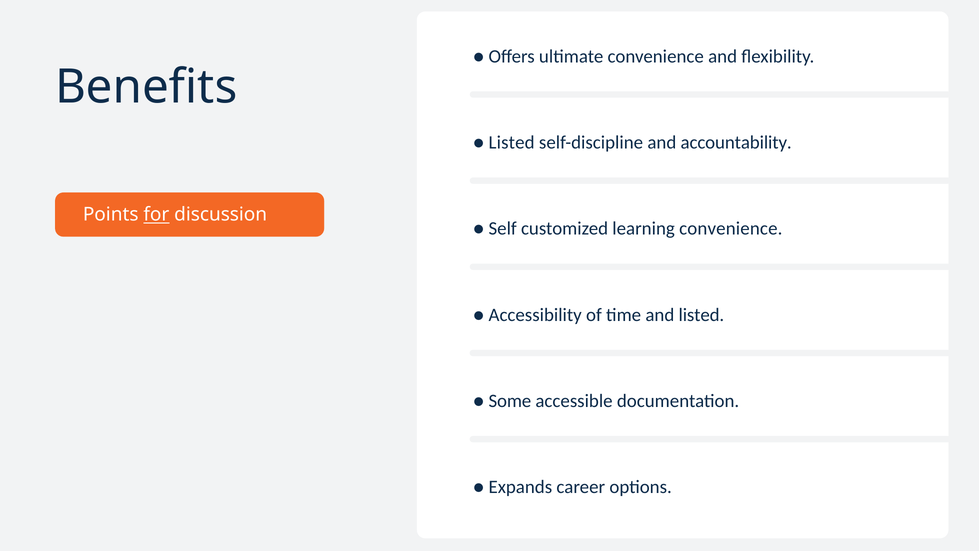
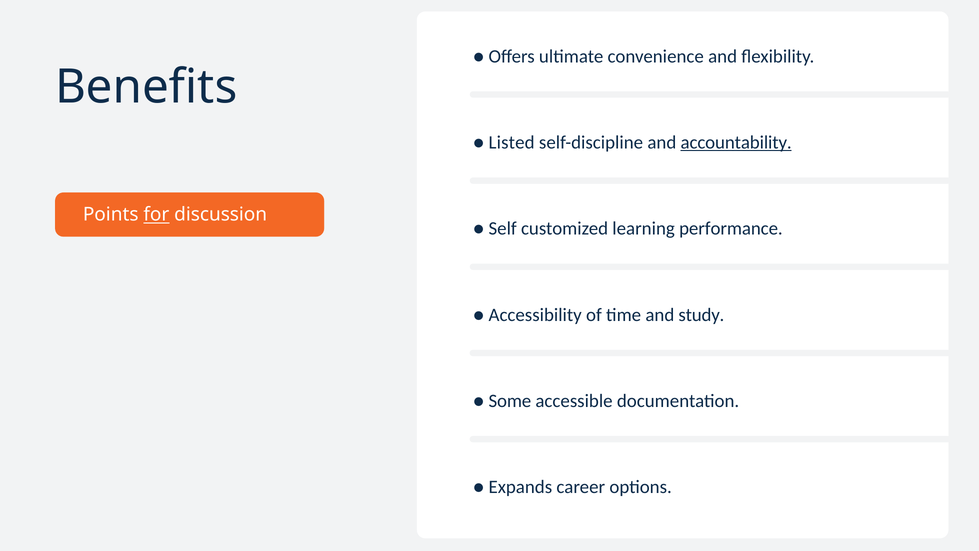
accountability underline: none -> present
learning convenience: convenience -> performance
and listed: listed -> study
